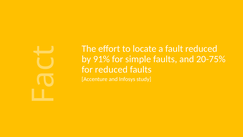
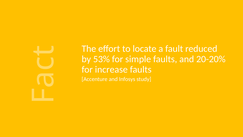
91%: 91% -> 53%
20-75%: 20-75% -> 20-20%
for reduced: reduced -> increase
